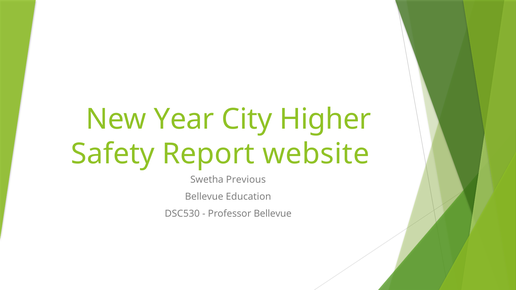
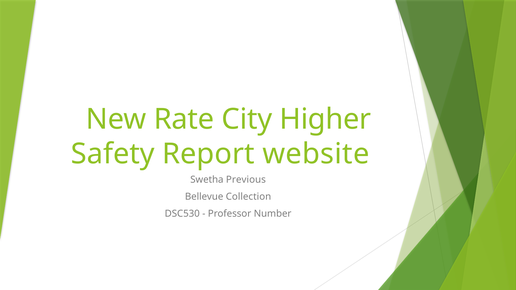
Year: Year -> Rate
Education: Education -> Collection
Professor Bellevue: Bellevue -> Number
